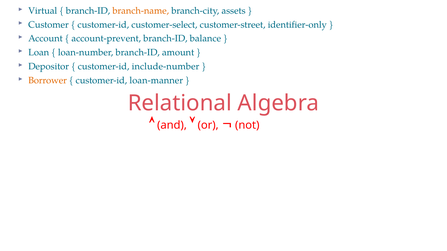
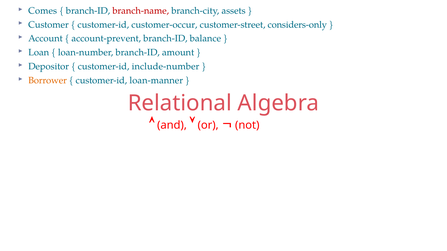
Virtual: Virtual -> Comes
branch-name colour: orange -> red
customer-select: customer-select -> customer-occur
identifier-only: identifier-only -> considers-only
